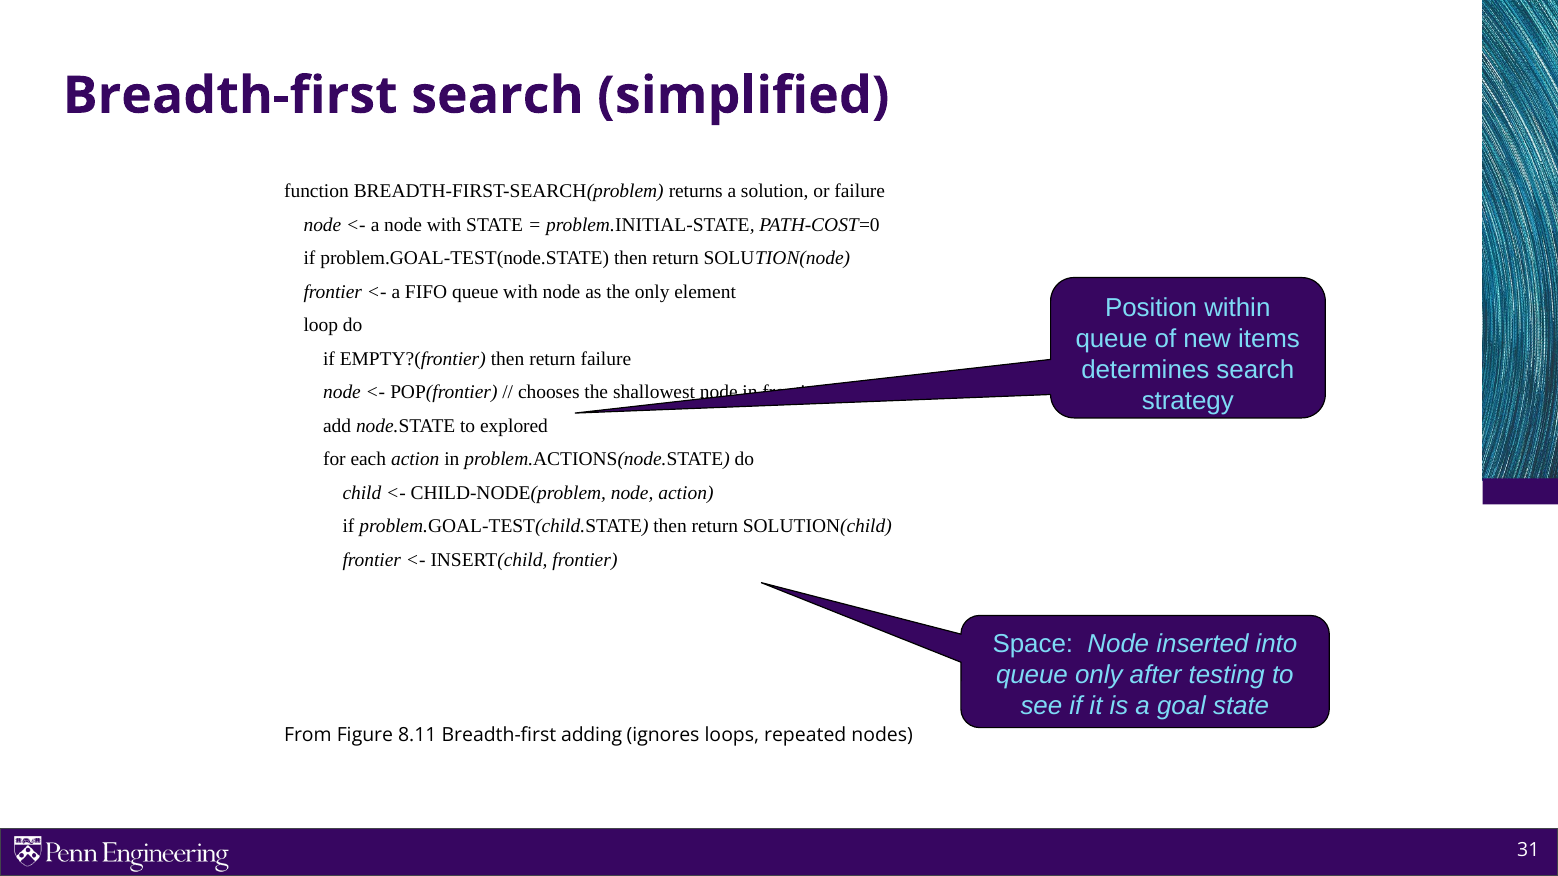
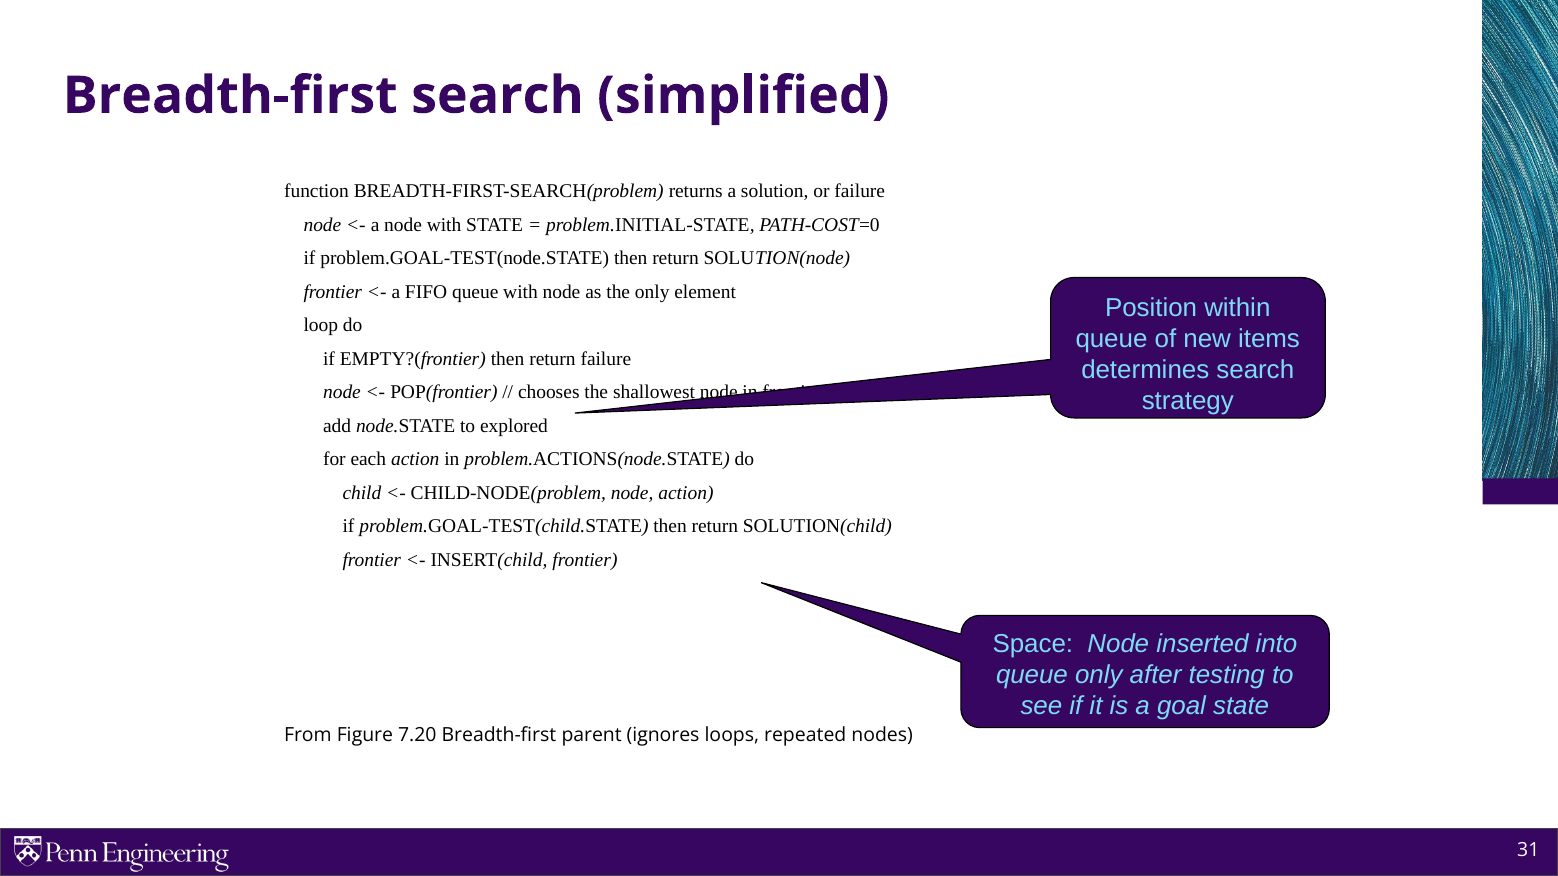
8.11: 8.11 -> 7.20
adding: adding -> parent
